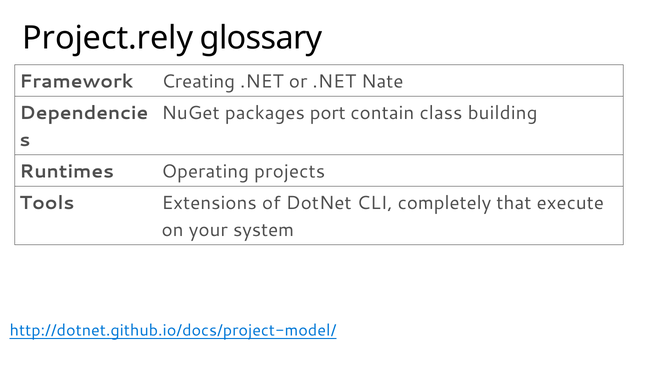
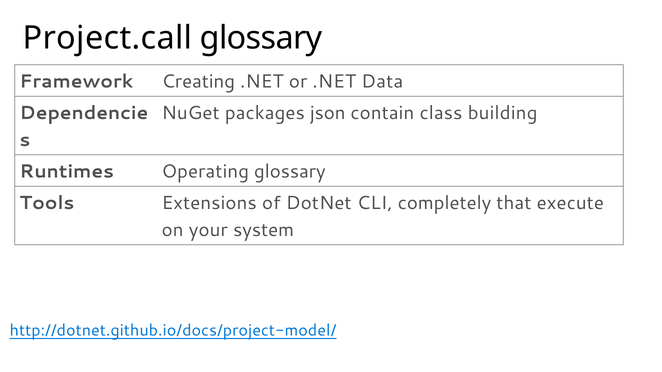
Project.rely: Project.rely -> Project.call
Nate: Nate -> Data
port: port -> json
Operating projects: projects -> glossary
